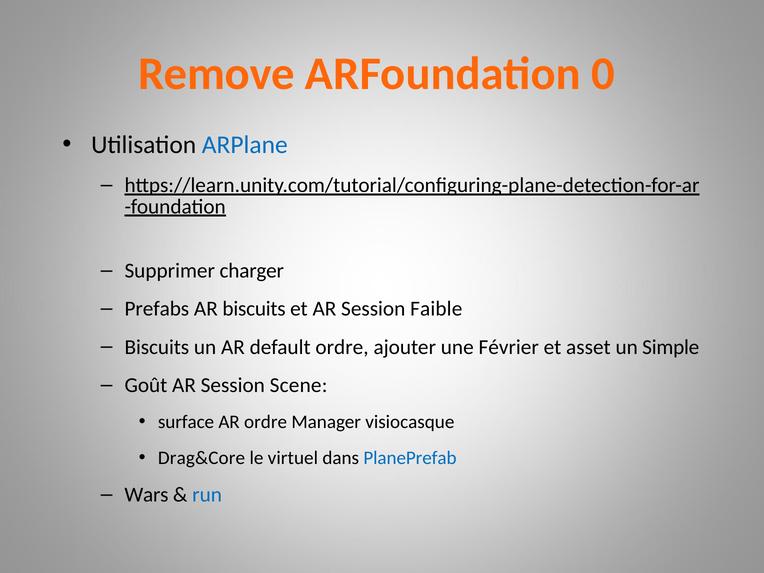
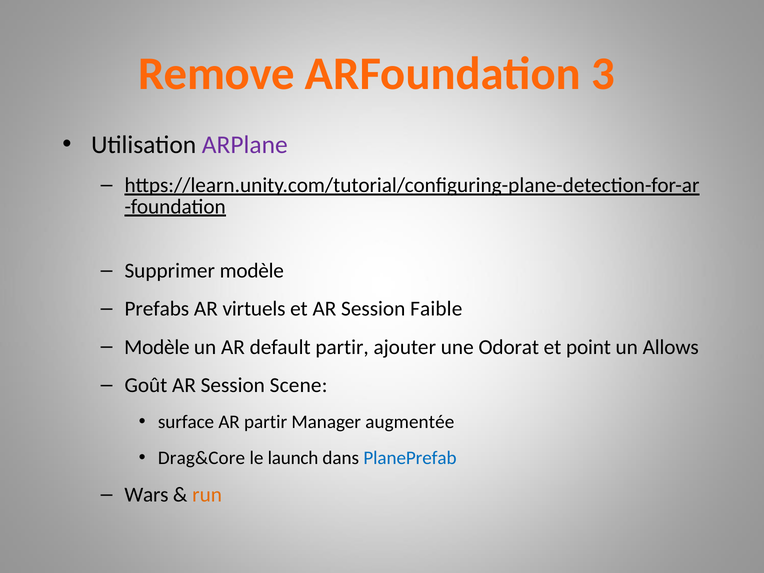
0: 0 -> 3
ARPlane colour: blue -> purple
Supprimer charger: charger -> modèle
AR biscuits: biscuits -> virtuels
Biscuits at (157, 347): Biscuits -> Modèle
default ordre: ordre -> partir
Février: Février -> Odorat
asset: asset -> point
Simple: Simple -> Allows
AR ordre: ordre -> partir
visiocasque: visiocasque -> augmentée
virtuel: virtuel -> launch
run colour: blue -> orange
